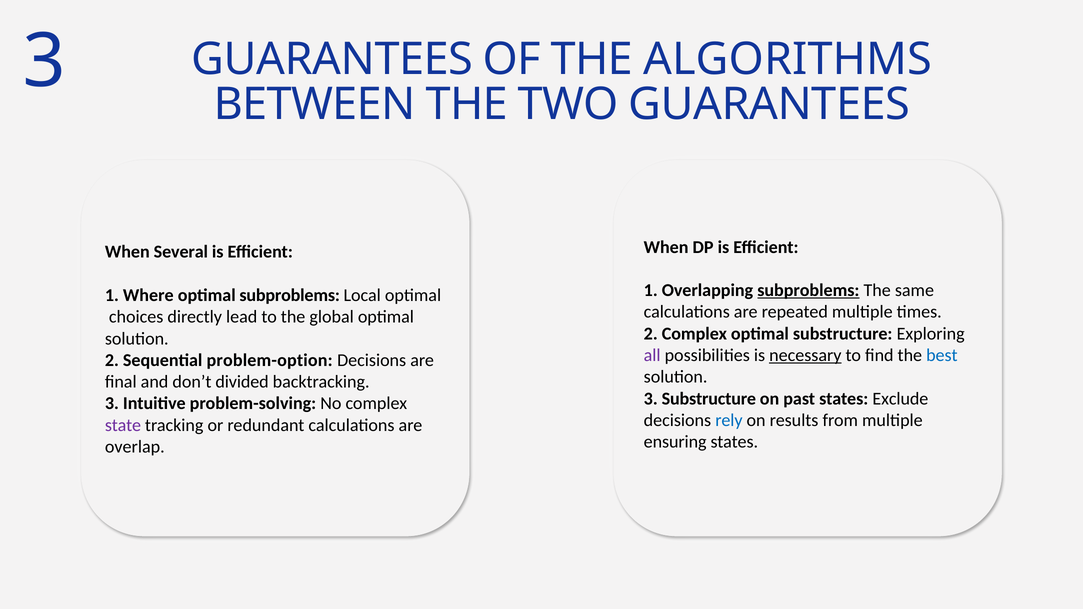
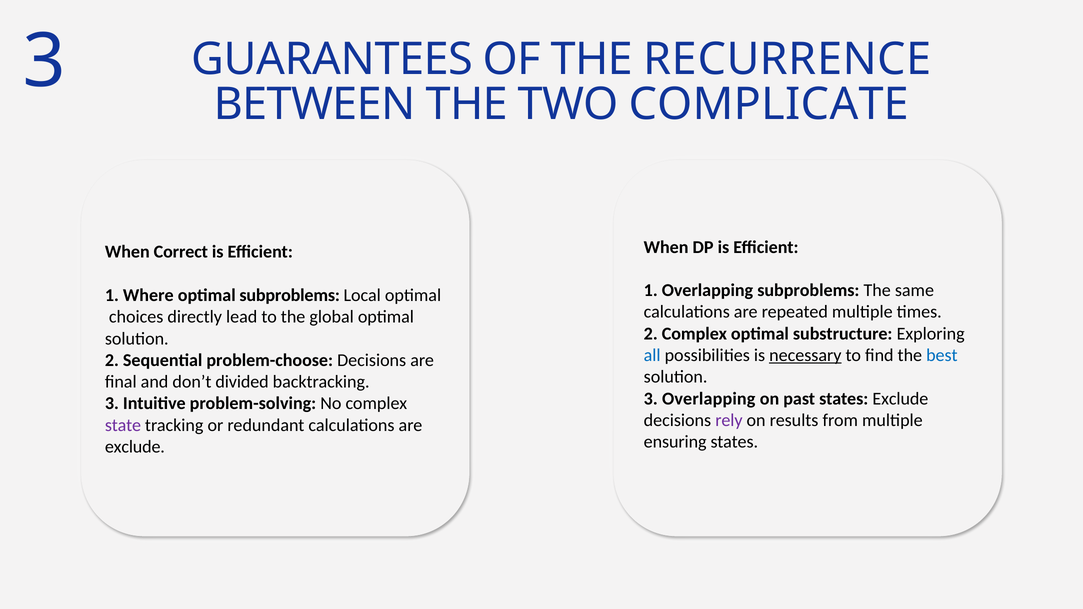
ALGORITHMS: ALGORITHMS -> RECURRENCE
TWO GUARANTEES: GUARANTEES -> COMPLICATE
Several: Several -> Correct
subproblems at (808, 290) underline: present -> none
all colour: purple -> blue
problem-option: problem-option -> problem-choose
3 Substructure: Substructure -> Overlapping
rely colour: blue -> purple
overlap at (135, 447): overlap -> exclude
